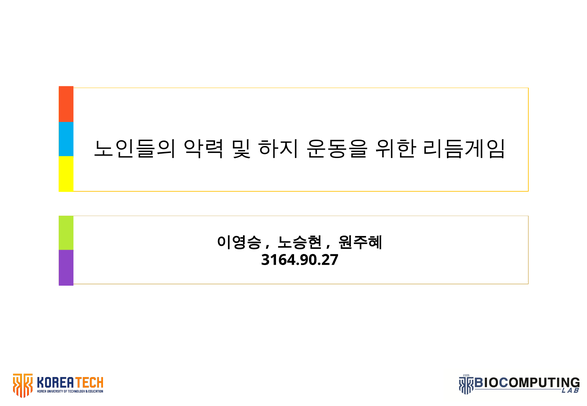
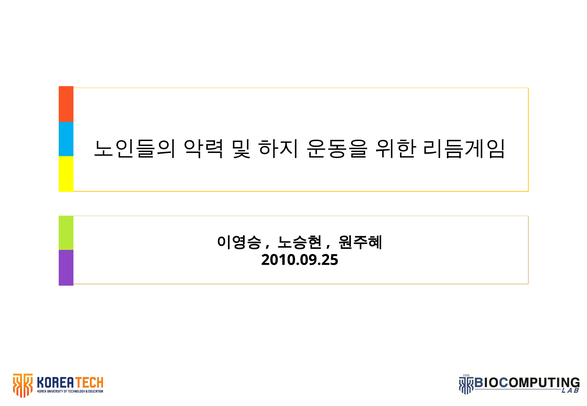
3164.90.27: 3164.90.27 -> 2010.09.25
